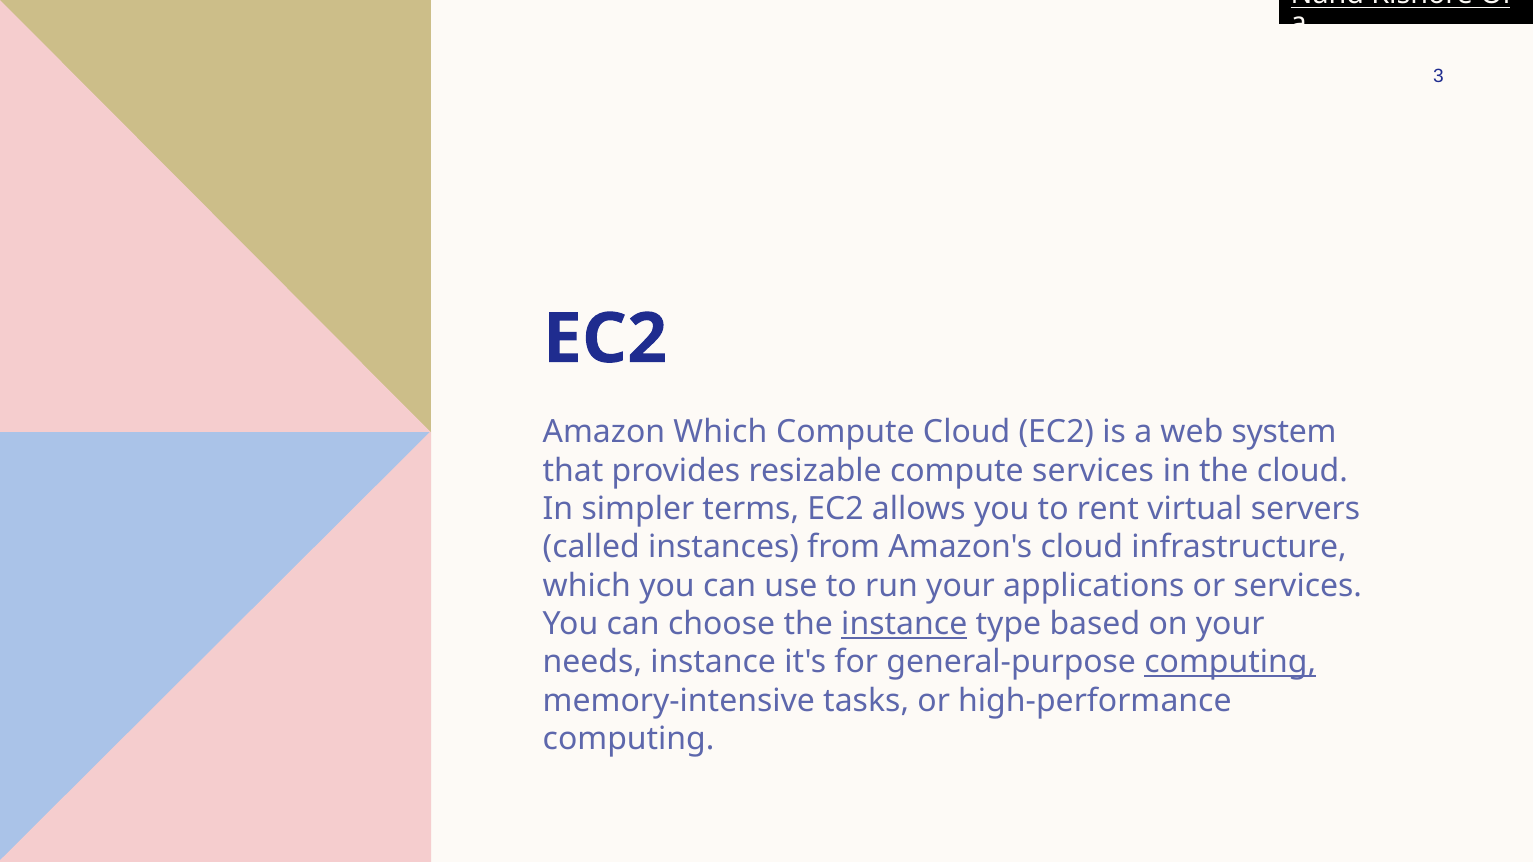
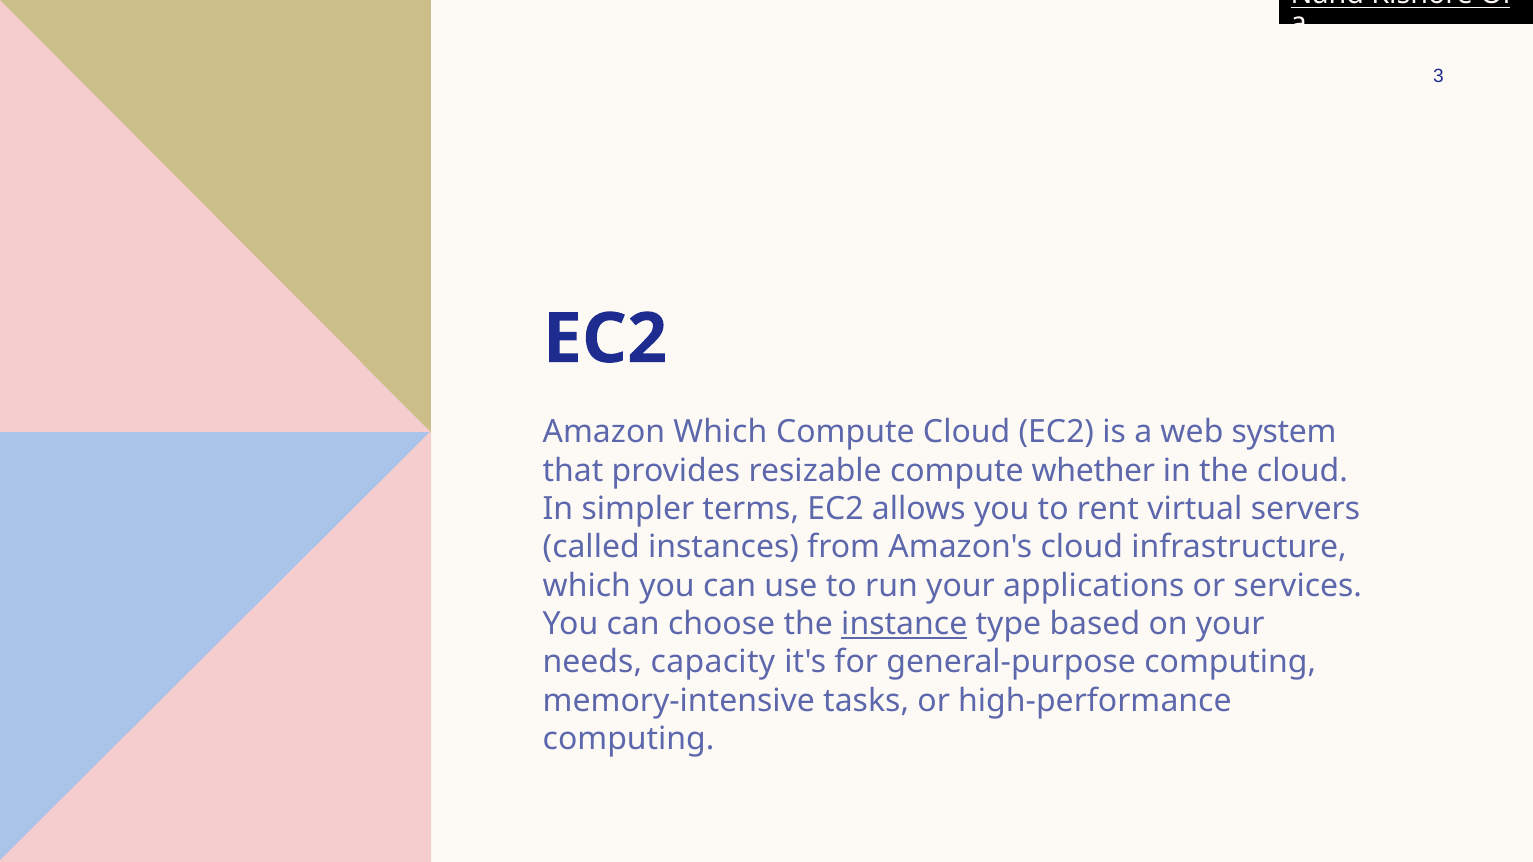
compute services: services -> whether
needs instance: instance -> capacity
computing at (1230, 662) underline: present -> none
